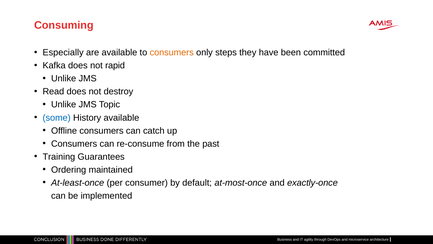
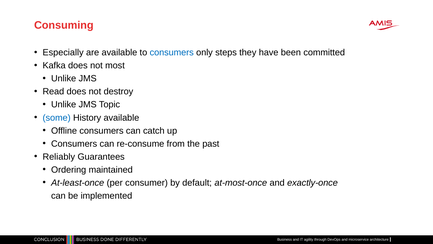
consumers at (172, 53) colour: orange -> blue
rapid: rapid -> most
Training: Training -> Reliably
